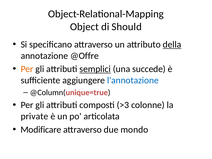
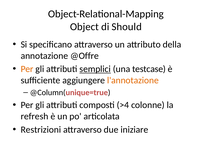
della underline: present -> none
succede: succede -> testcase
l'annotazione colour: blue -> orange
>3: >3 -> >4
private: private -> refresh
Modificare: Modificare -> Restrizioni
mondo: mondo -> iniziare
